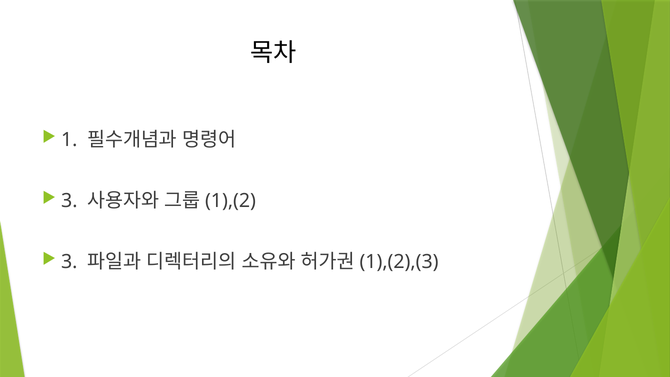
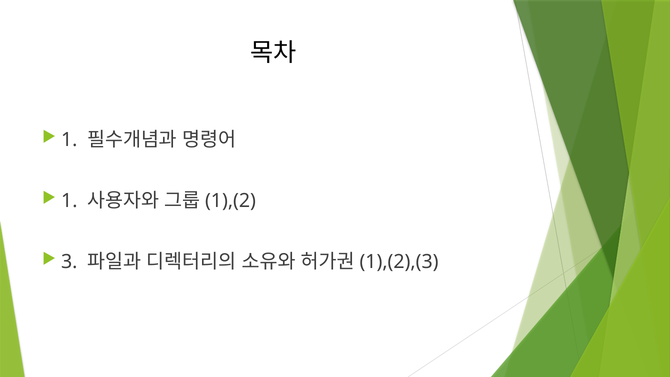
3 at (69, 201): 3 -> 1
